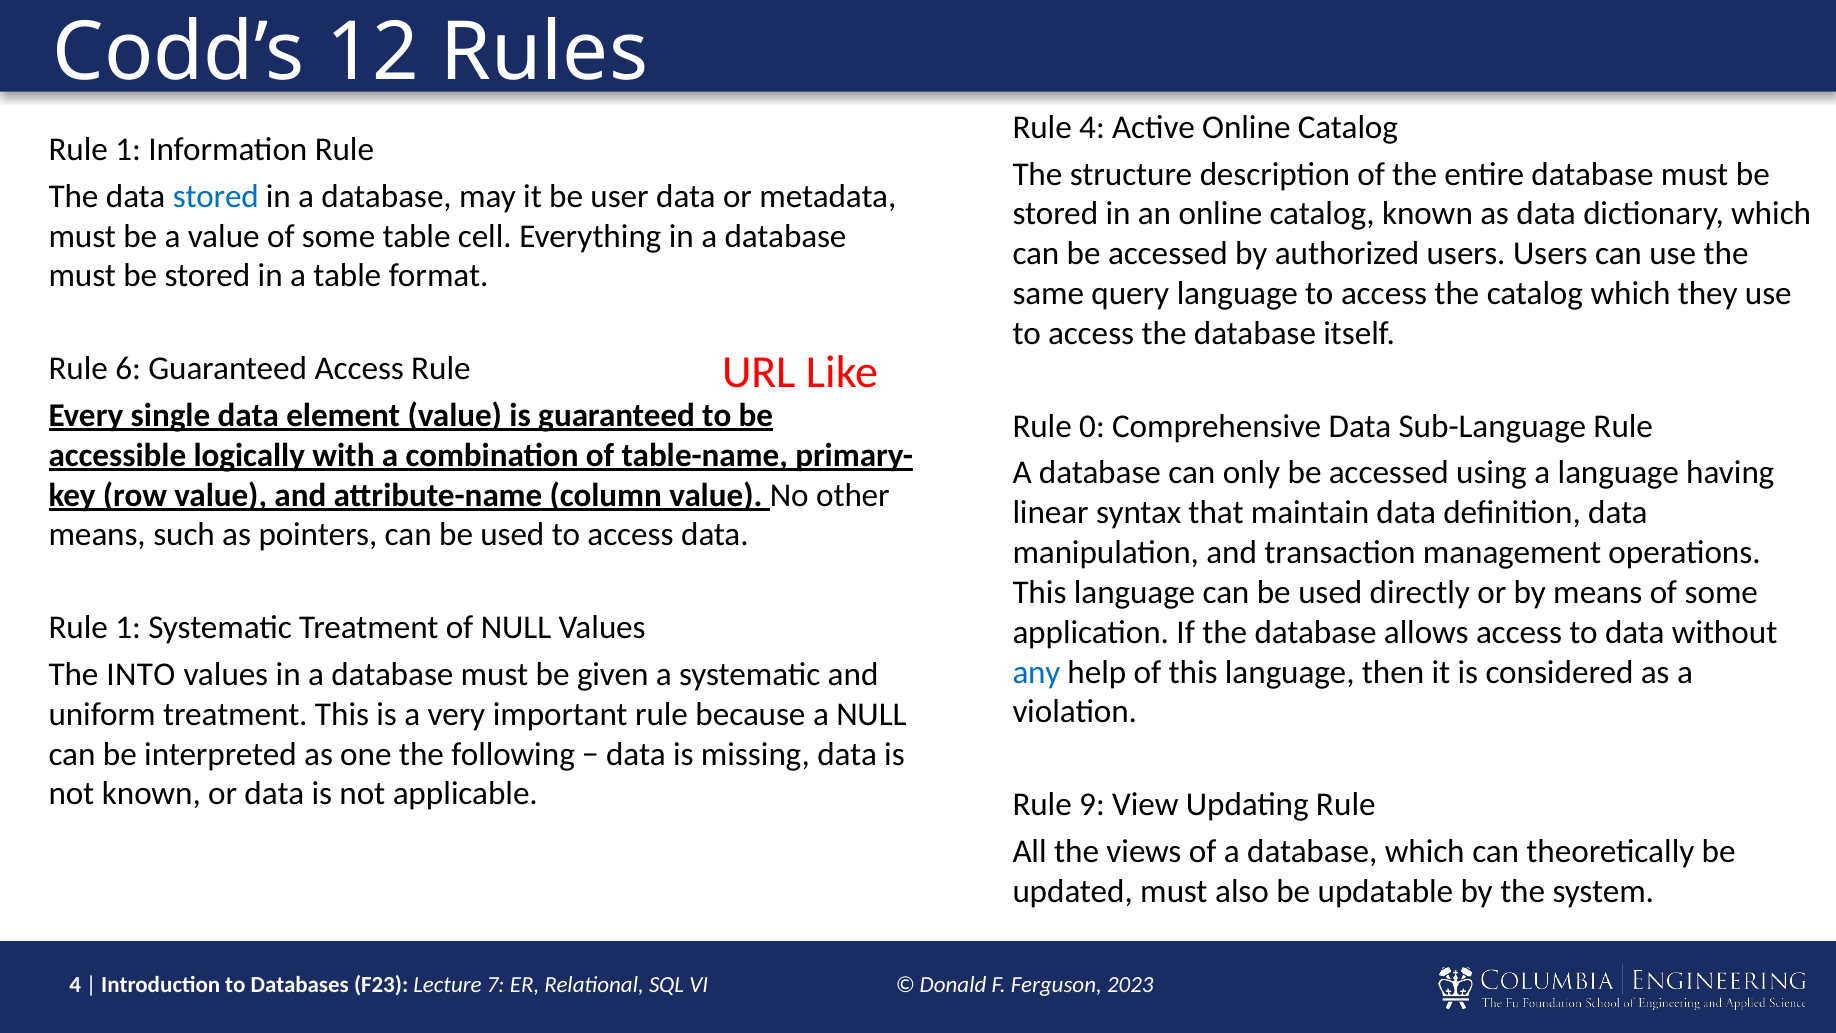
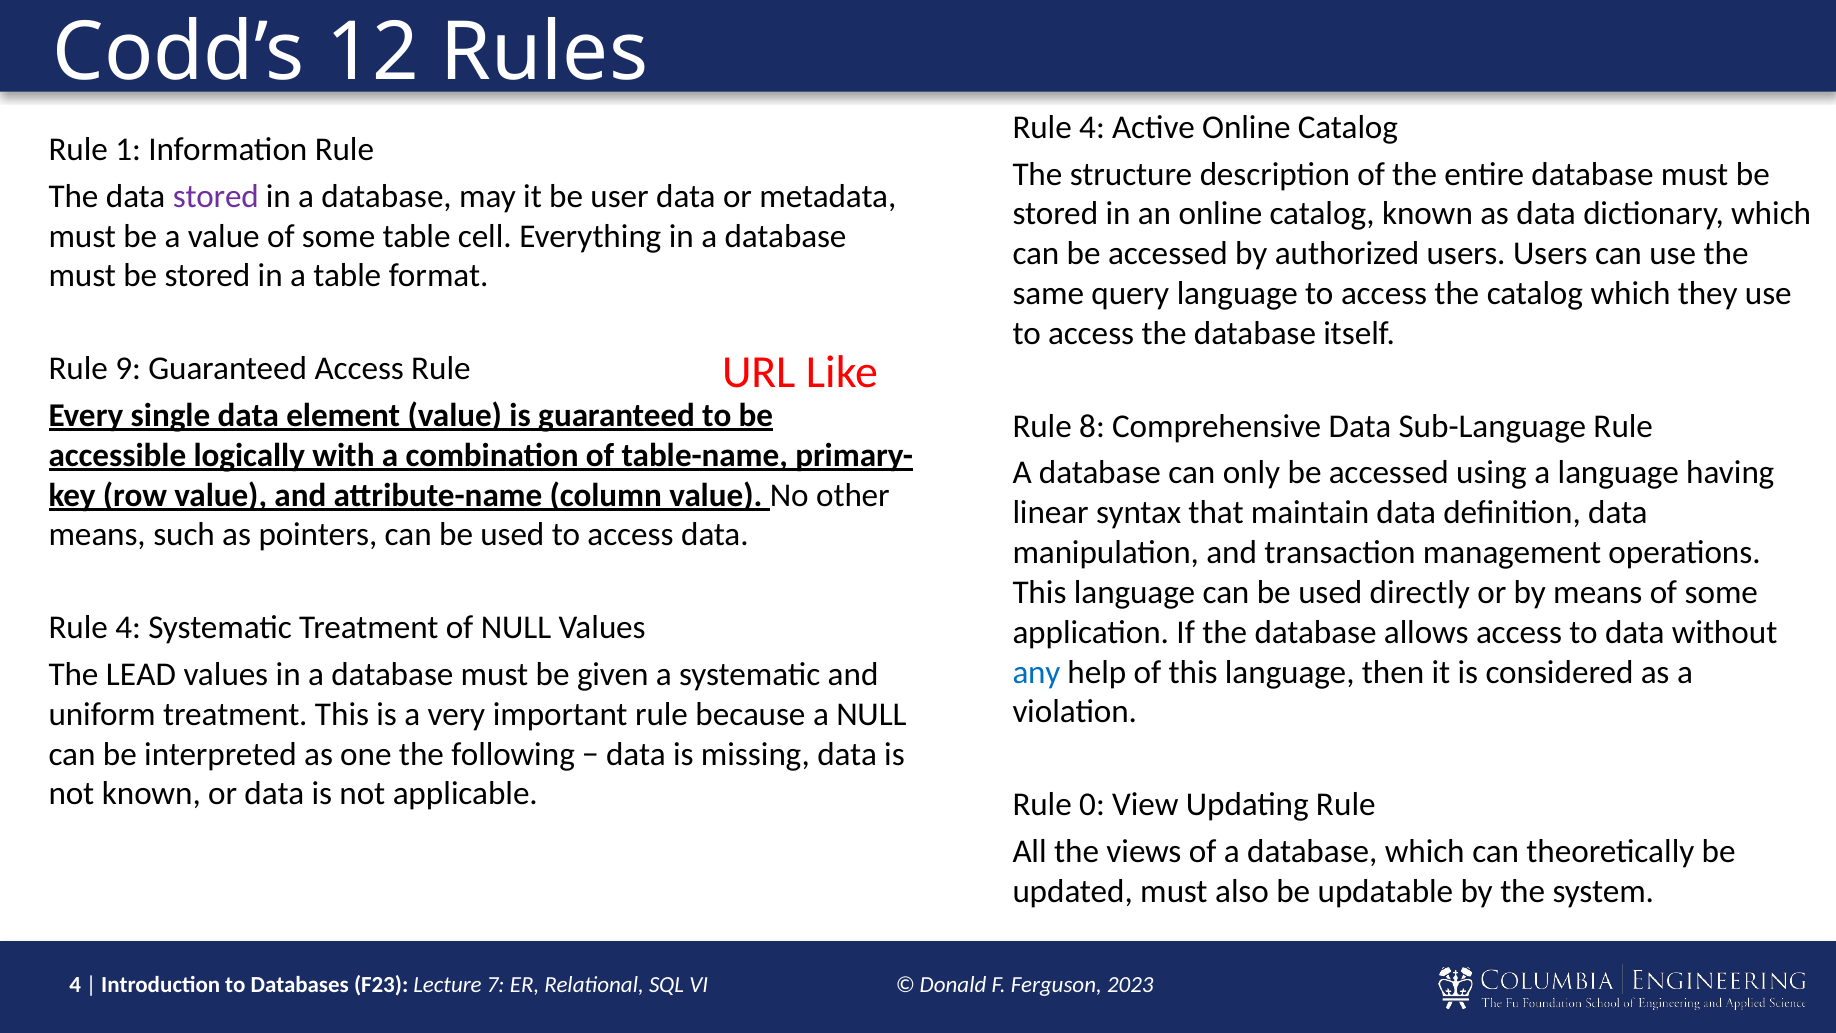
stored at (216, 196) colour: blue -> purple
6: 6 -> 9
0: 0 -> 8
1 at (128, 628): 1 -> 4
INTO: INTO -> LEAD
9: 9 -> 0
